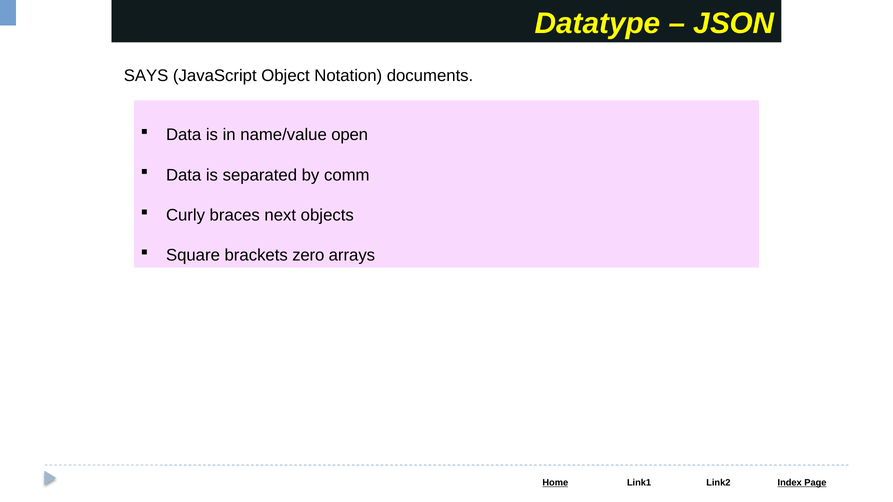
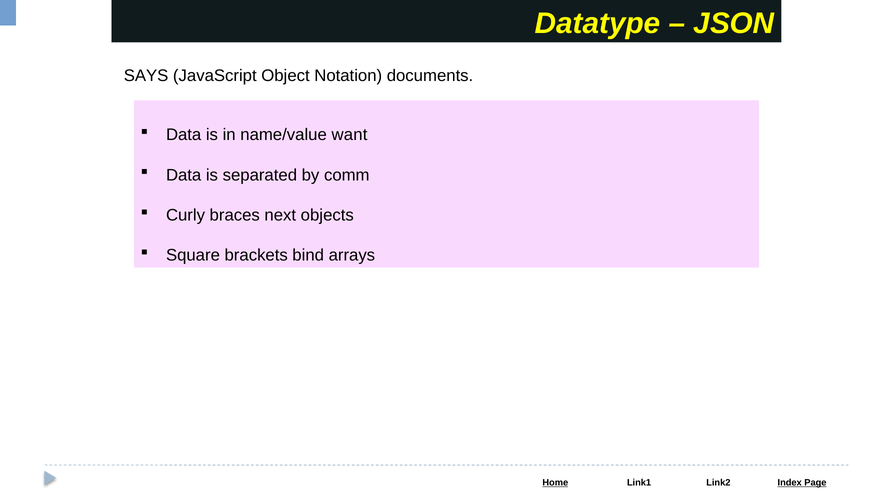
open: open -> want
zero: zero -> bind
